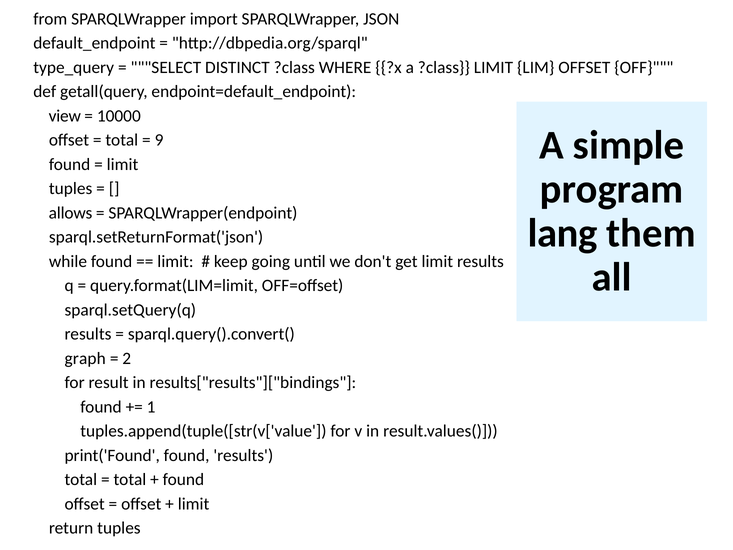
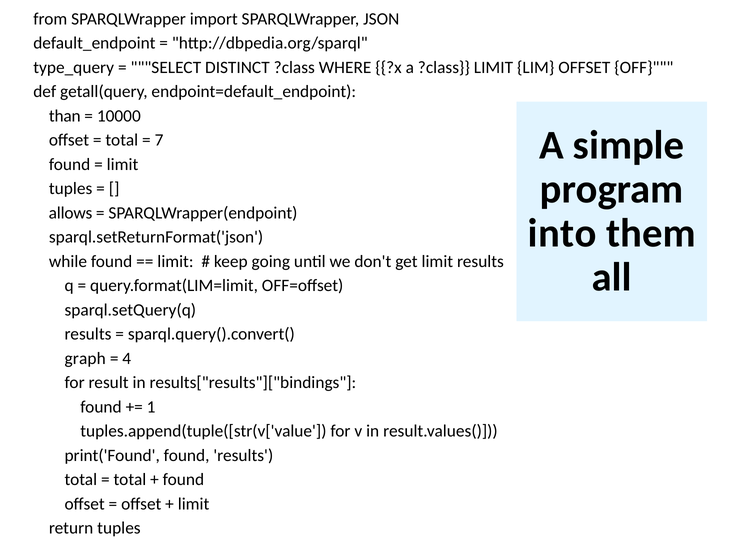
view: view -> than
9: 9 -> 7
lang: lang -> into
2: 2 -> 4
